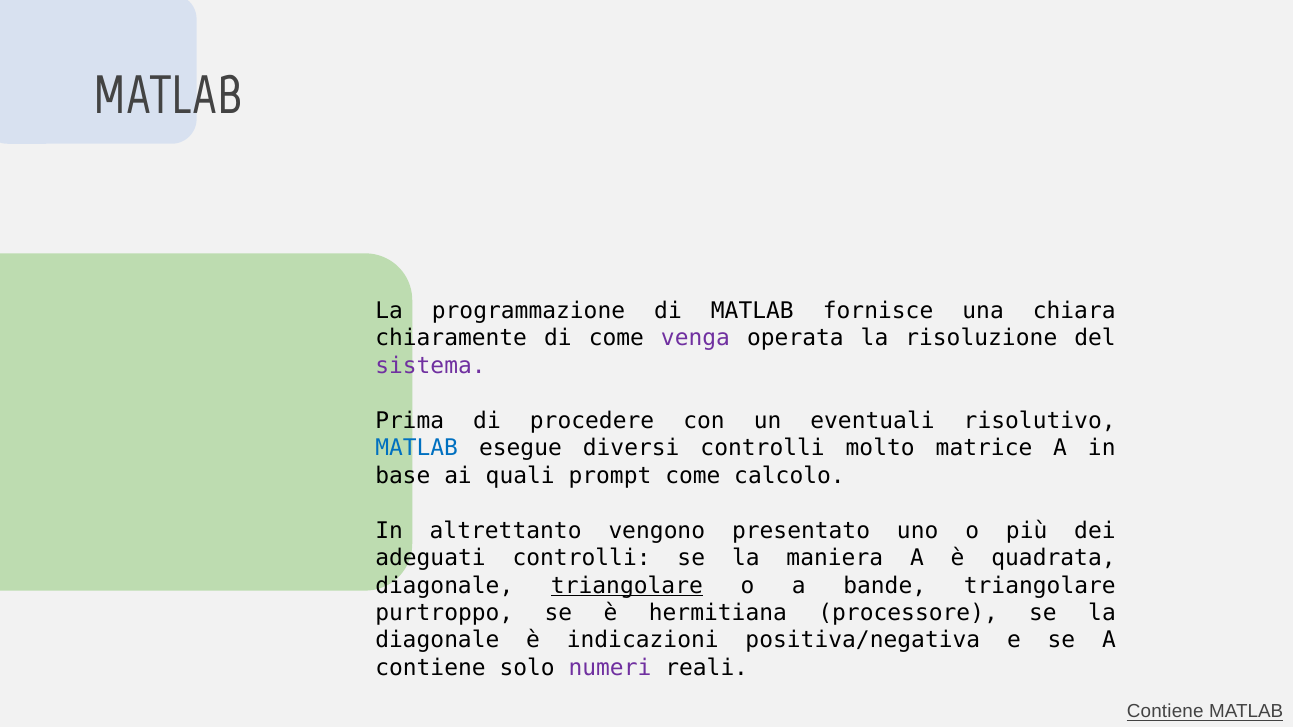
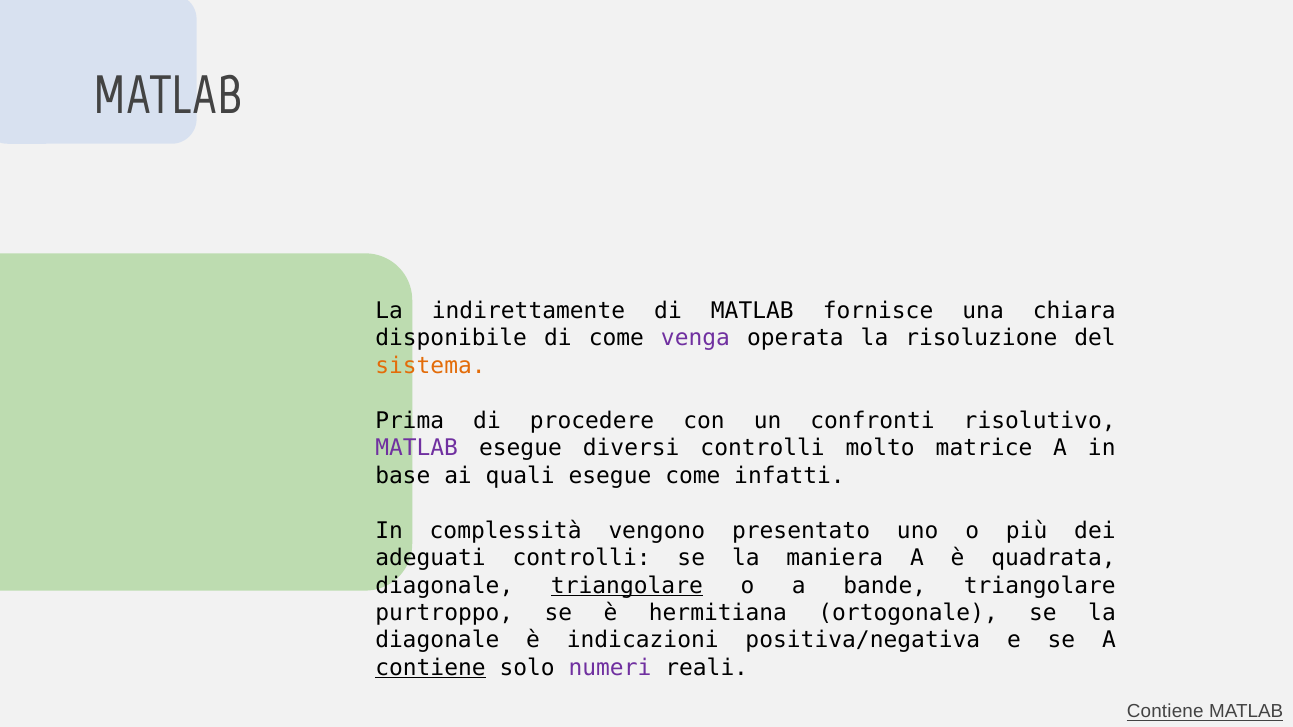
programmazione: programmazione -> indirettamente
chiaramente: chiaramente -> disponibile
sistema colour: purple -> orange
eventuali: eventuali -> confronti
MATLAB at (417, 448) colour: blue -> purple
quali prompt: prompt -> esegue
calcolo: calcolo -> infatti
altrettanto: altrettanto -> complessità
processore: processore -> ortogonale
contiene at (430, 668) underline: none -> present
